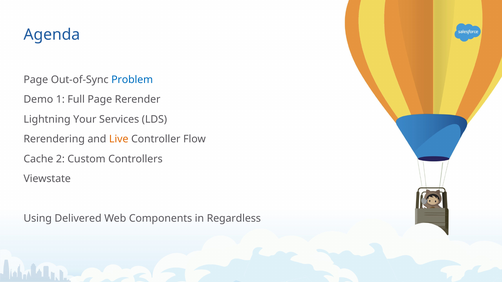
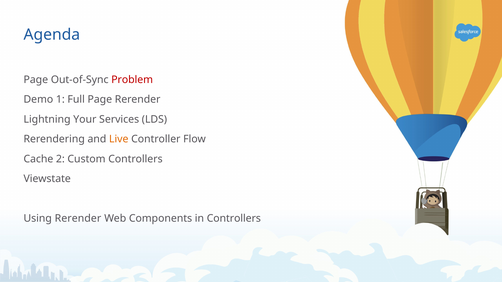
Problem colour: blue -> red
Using Delivered: Delivered -> Rerender
in Regardless: Regardless -> Controllers
